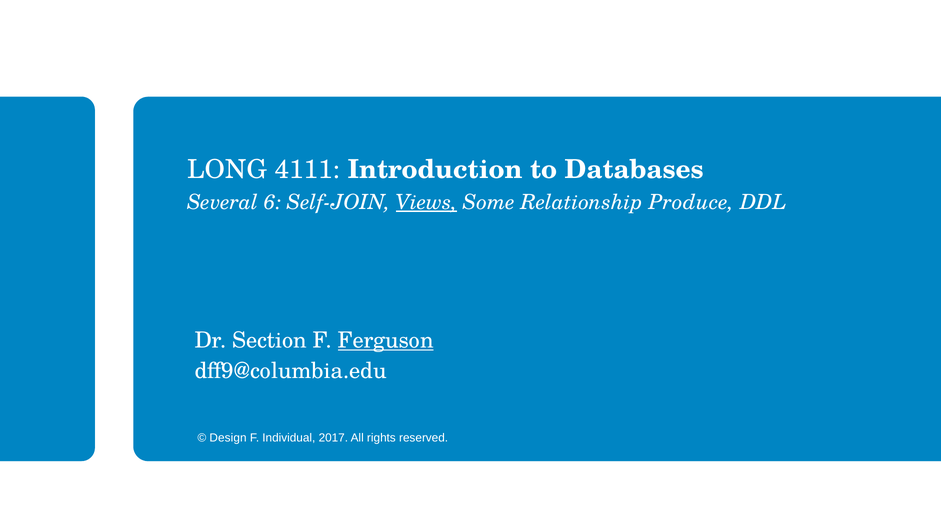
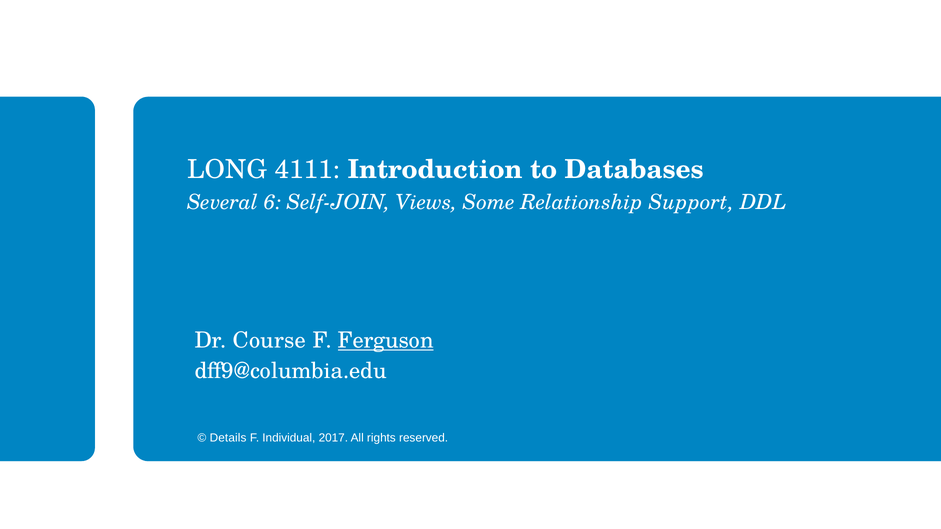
Views underline: present -> none
Produce: Produce -> Support
Section: Section -> Course
Design: Design -> Details
